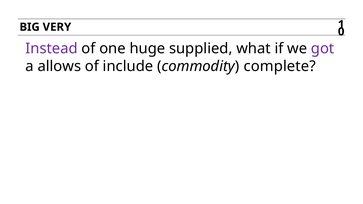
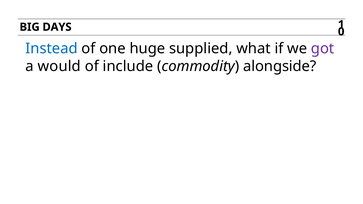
VERY: VERY -> DAYS
Instead colour: purple -> blue
allows: allows -> would
complete: complete -> alongside
